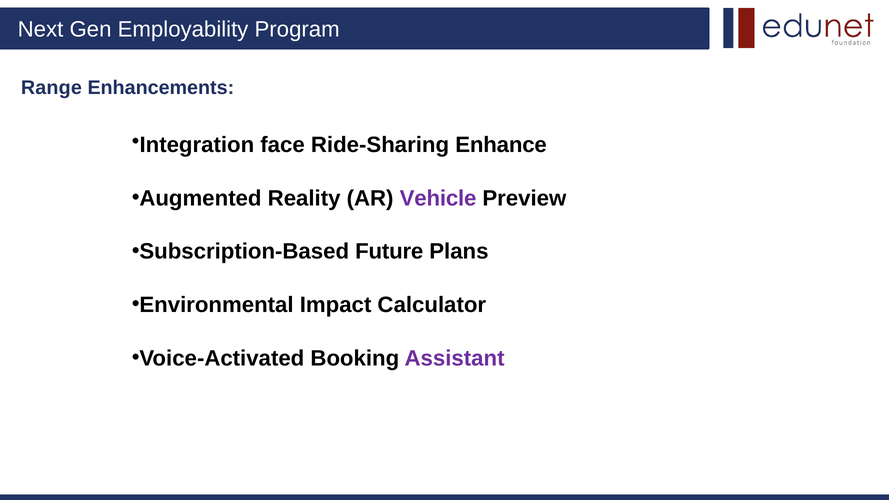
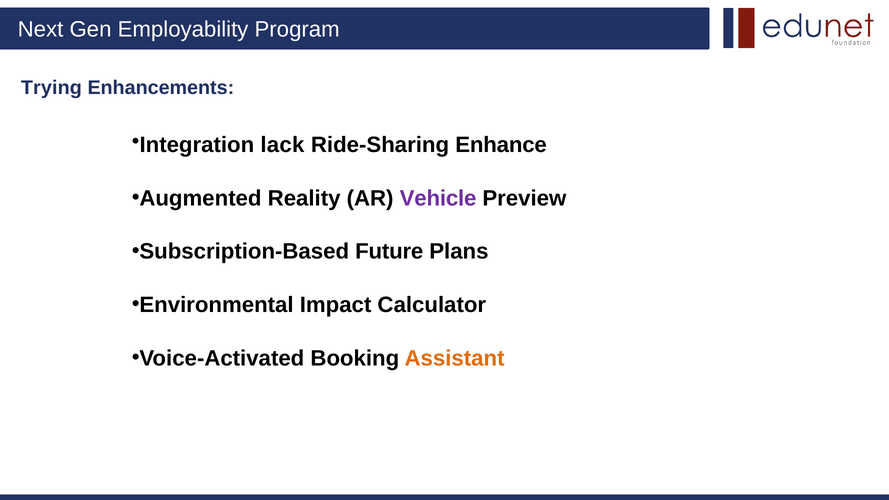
Range: Range -> Trying
face: face -> lack
Assistant colour: purple -> orange
